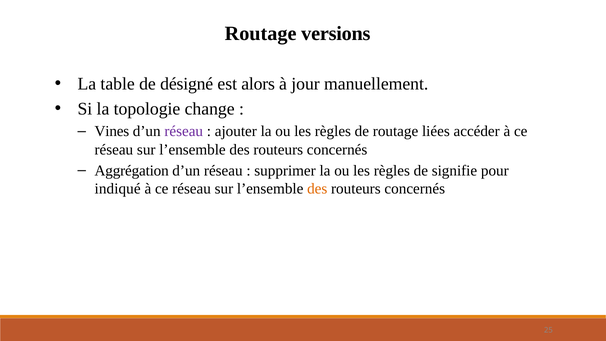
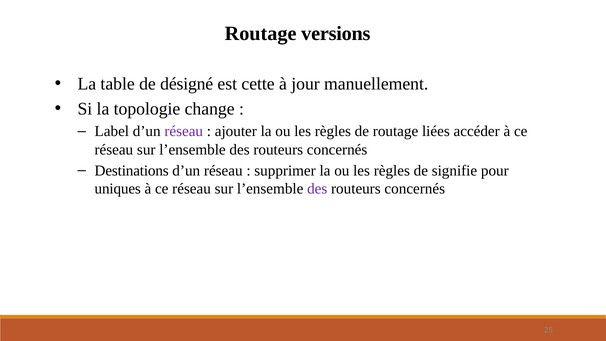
alors: alors -> cette
Vines: Vines -> Label
Aggrégation: Aggrégation -> Destinations
indiqué: indiqué -> uniques
des at (317, 189) colour: orange -> purple
